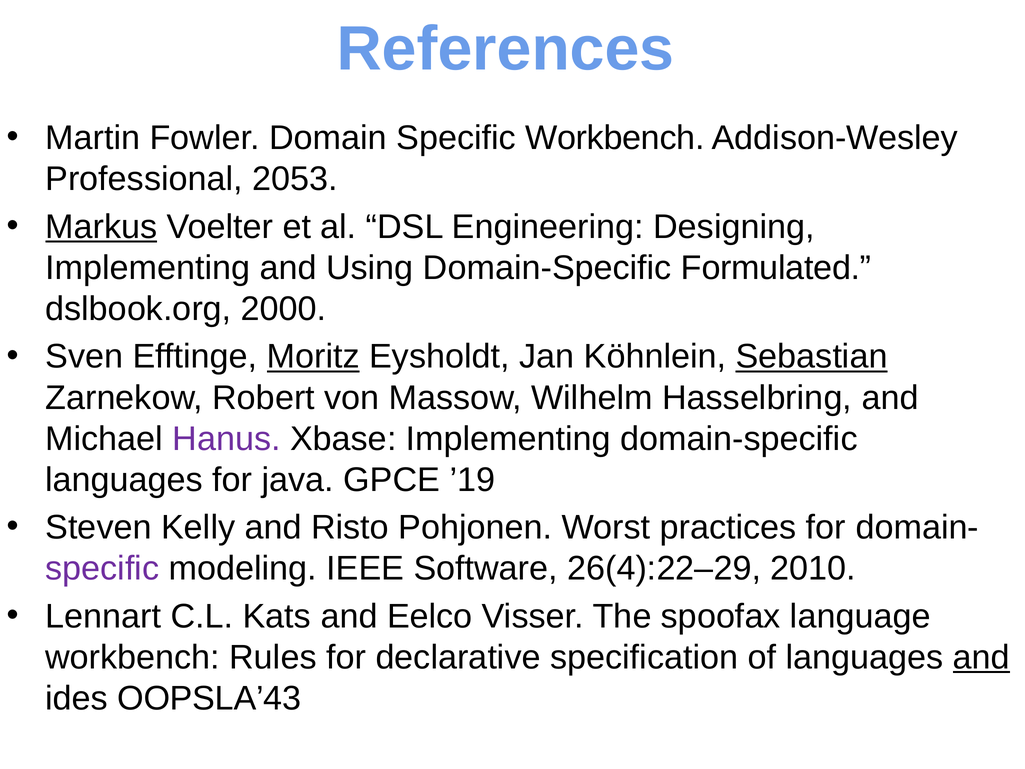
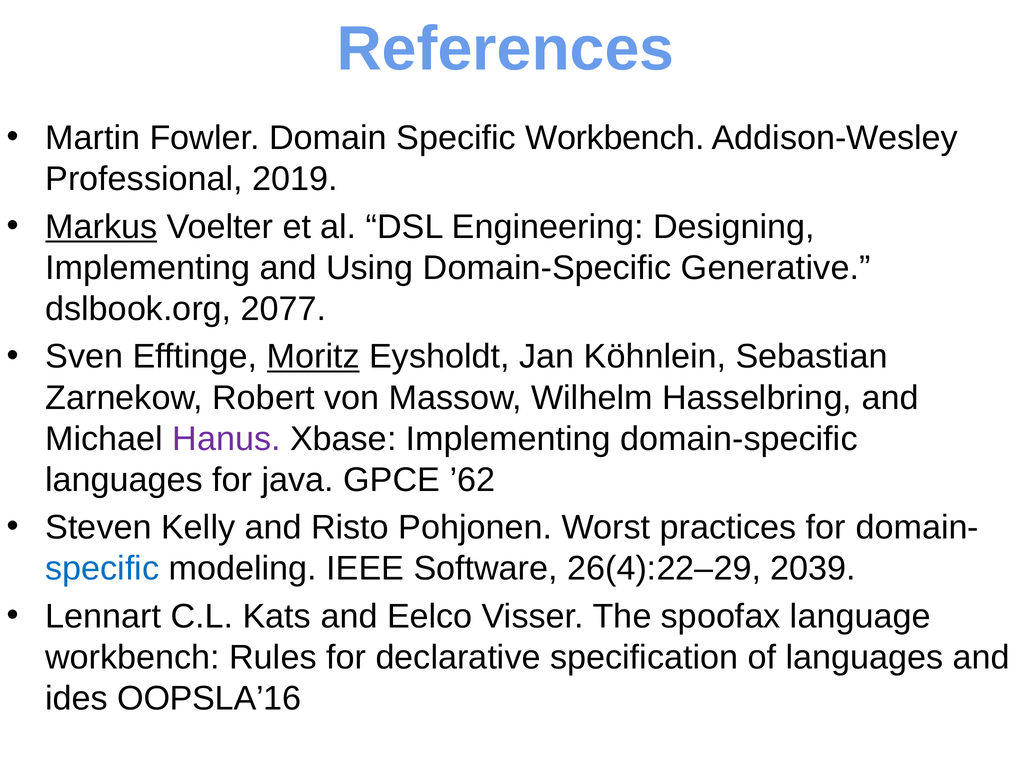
2053: 2053 -> 2019
Formulated: Formulated -> Generative
2000: 2000 -> 2077
Sebastian underline: present -> none
’19: ’19 -> ’62
specific at (102, 568) colour: purple -> blue
2010: 2010 -> 2039
and at (981, 657) underline: present -> none
OOPSLA’43: OOPSLA’43 -> OOPSLA’16
